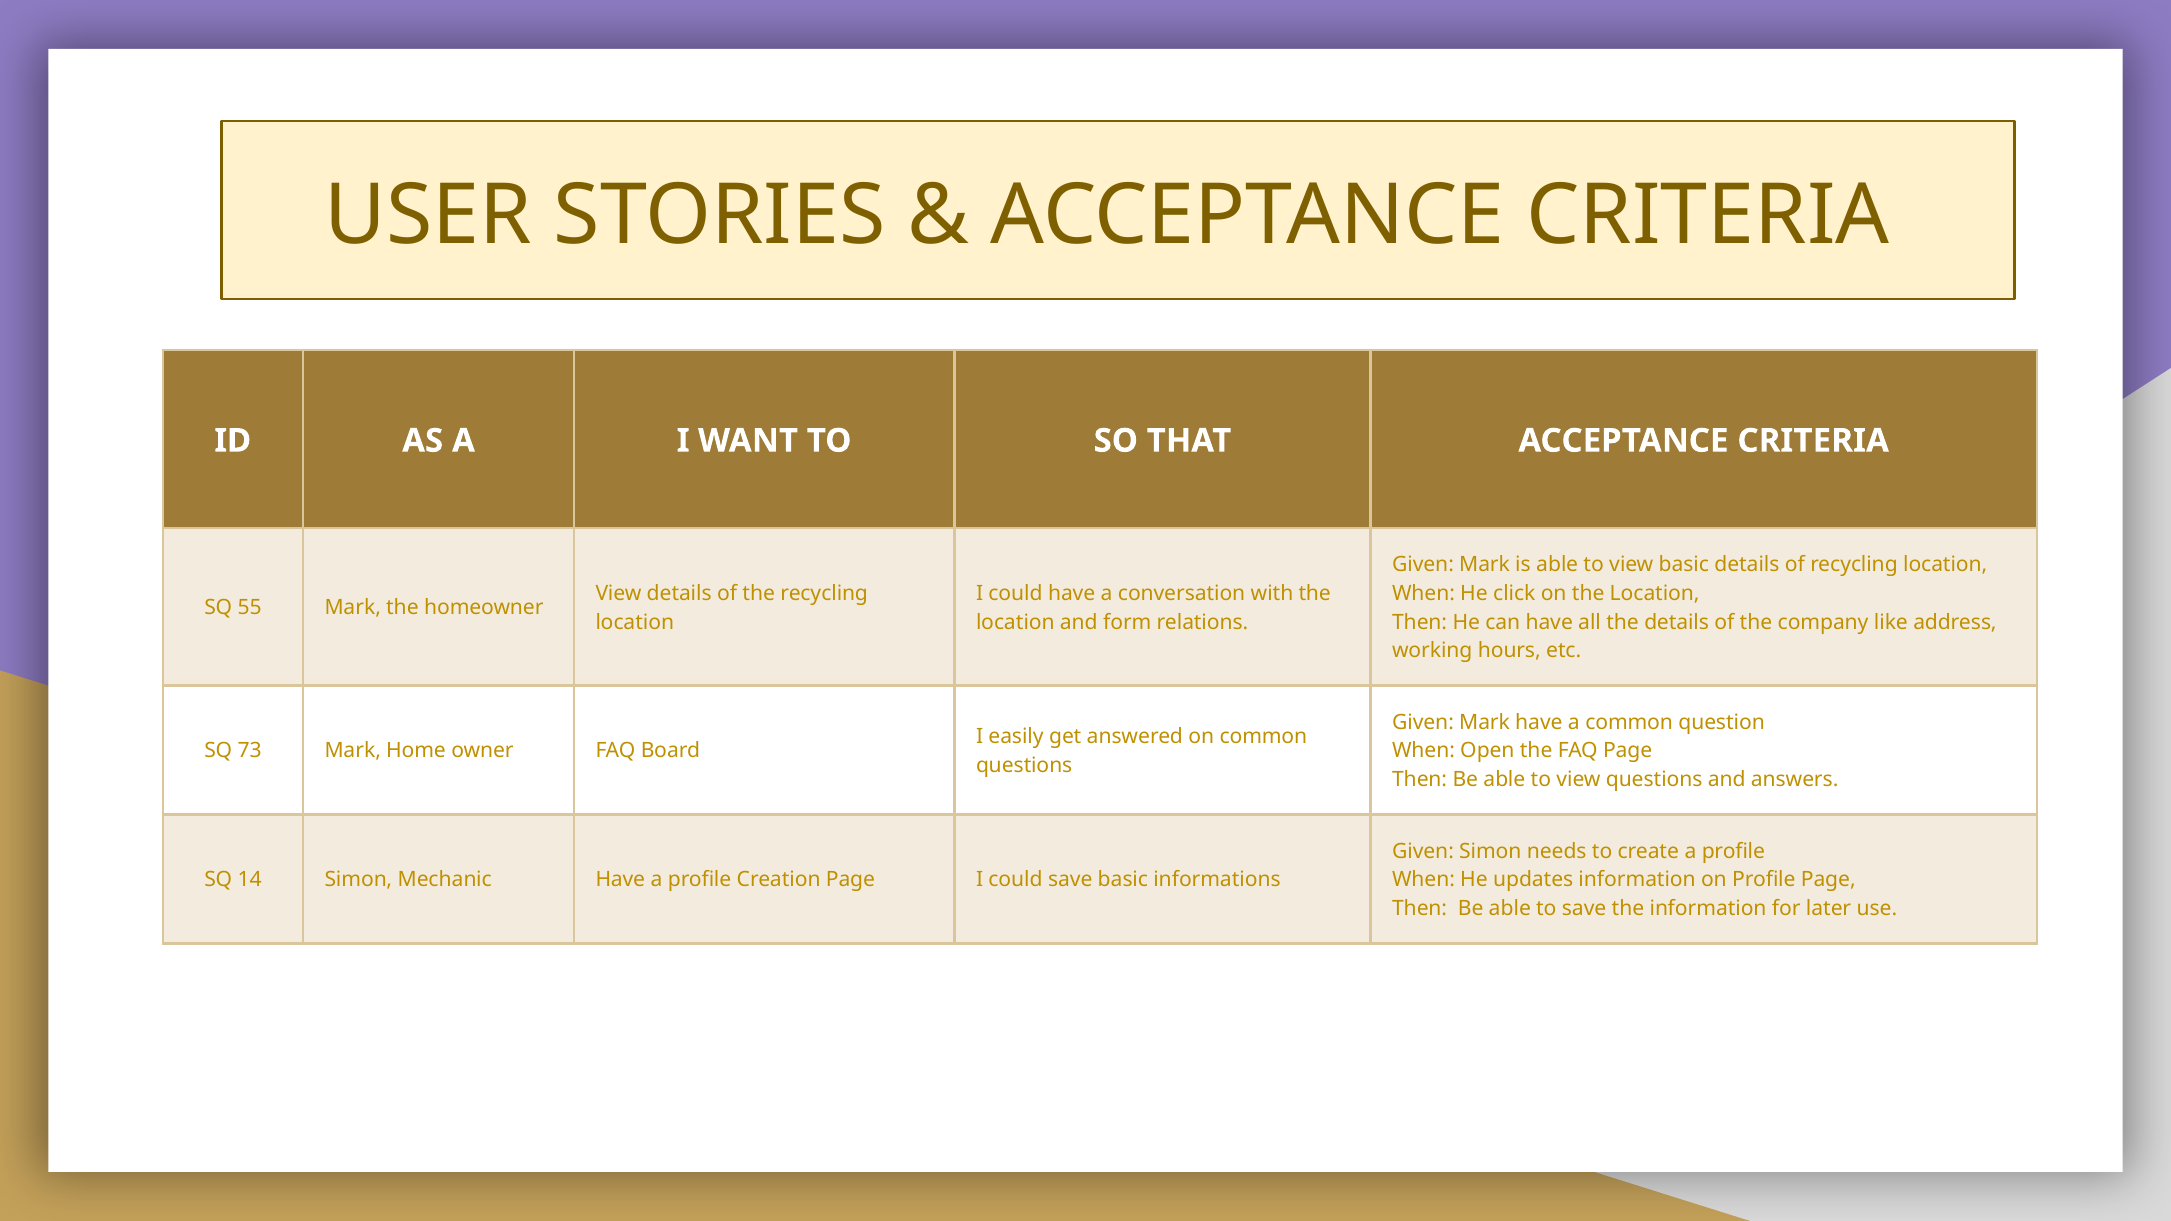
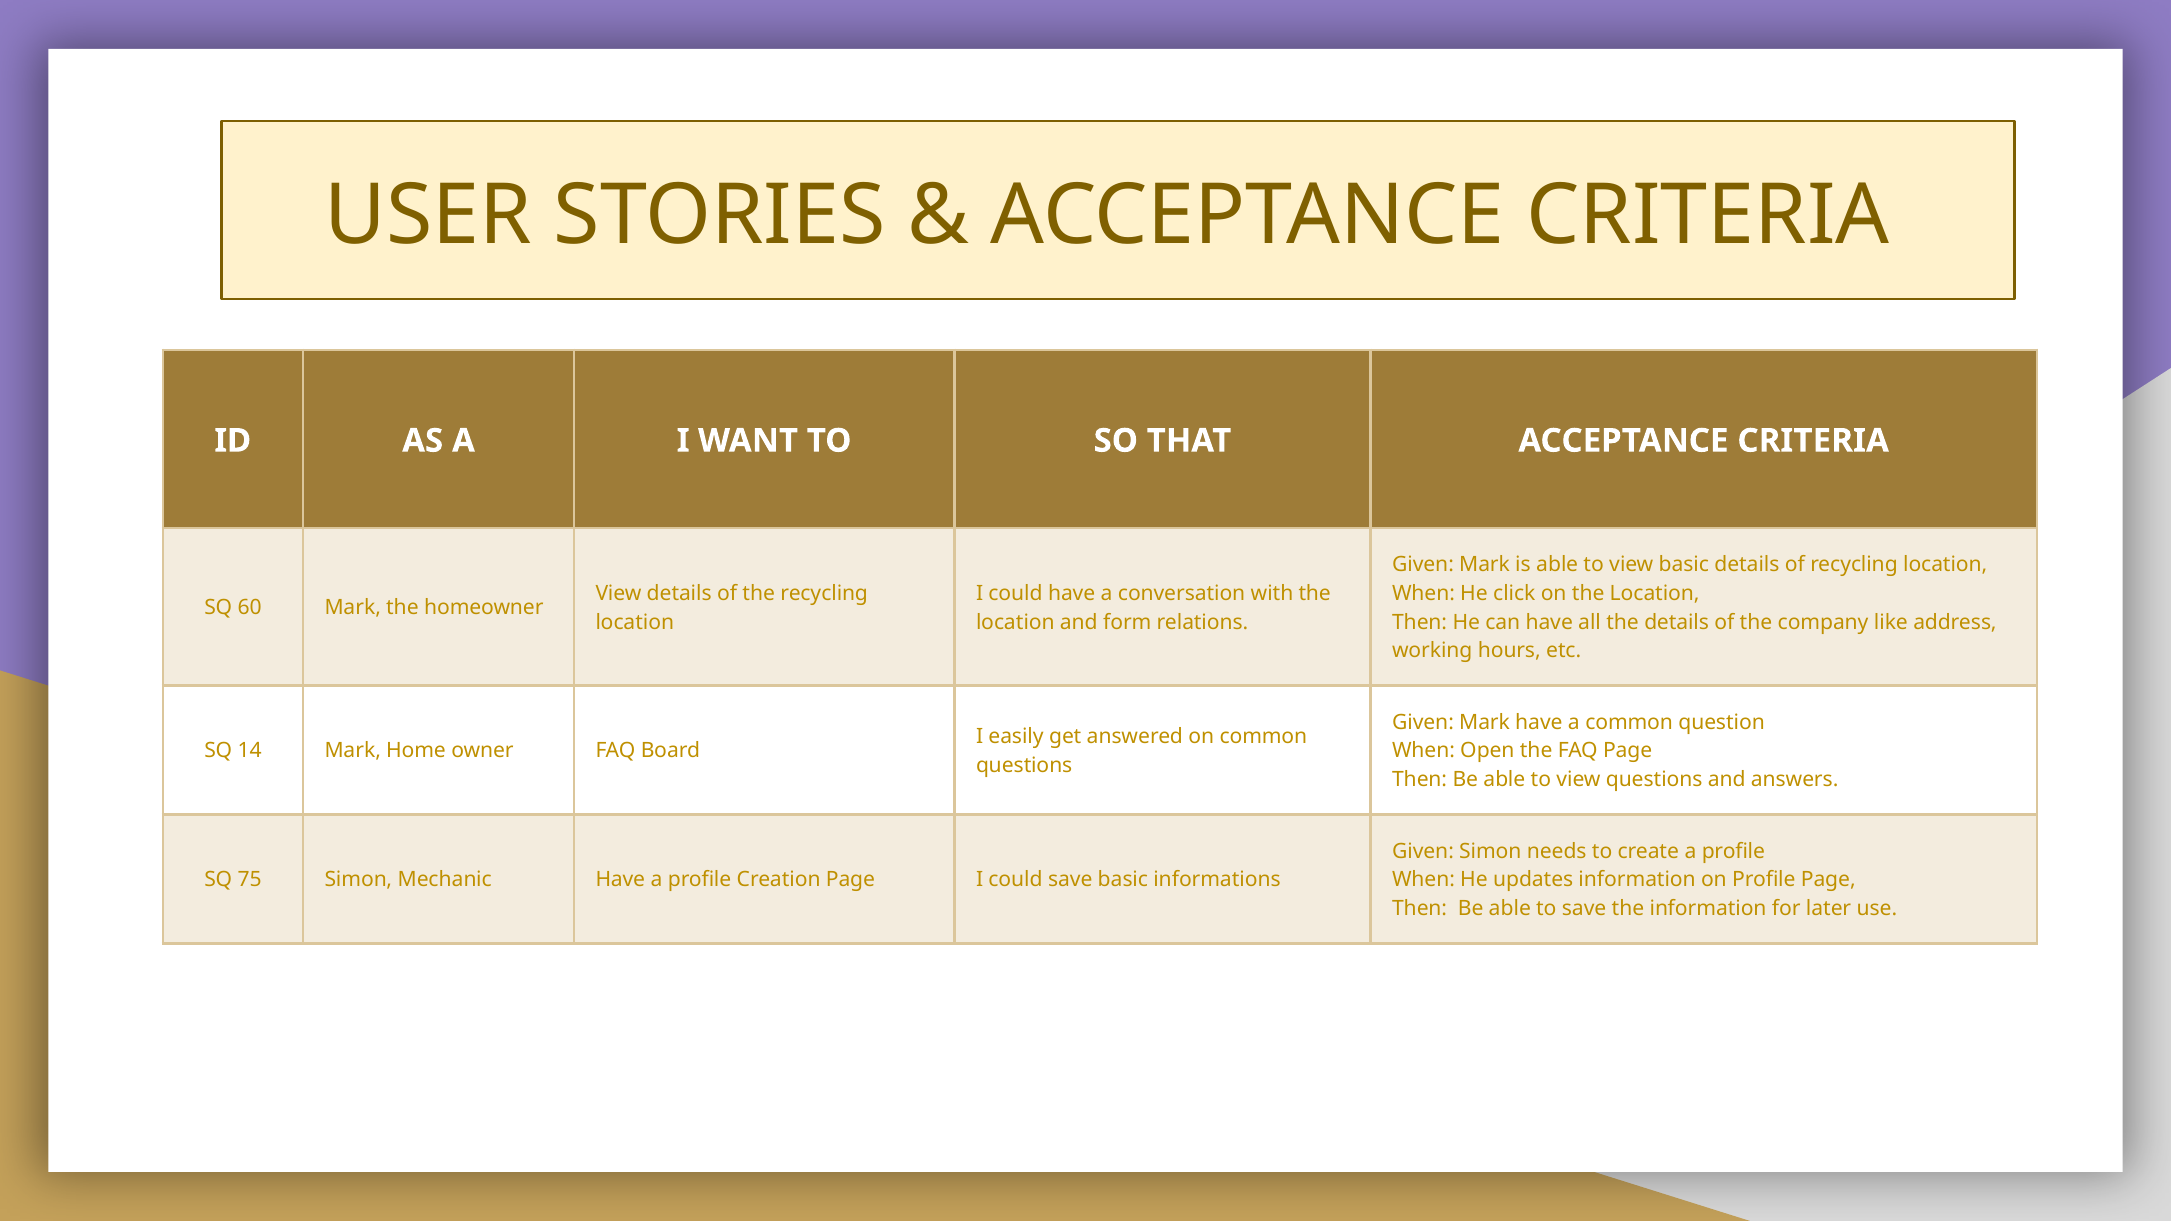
55: 55 -> 60
73: 73 -> 14
14: 14 -> 75
